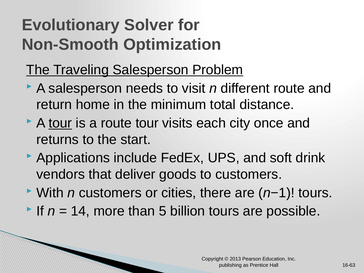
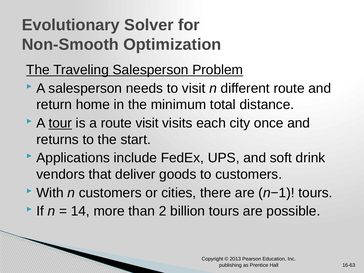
route tour: tour -> visit
5: 5 -> 2
